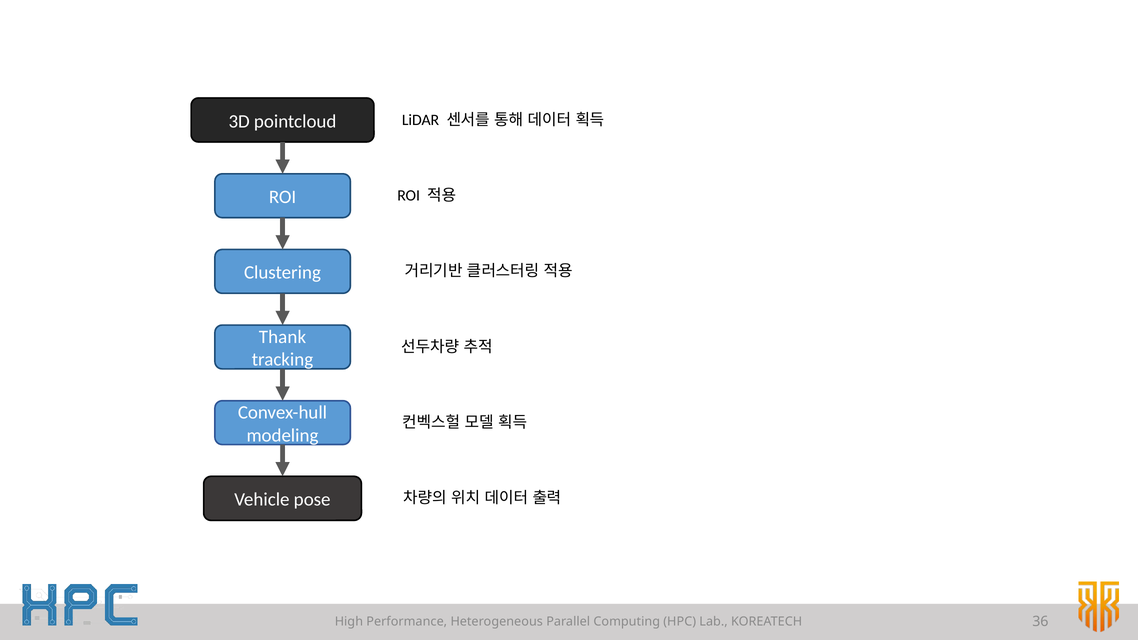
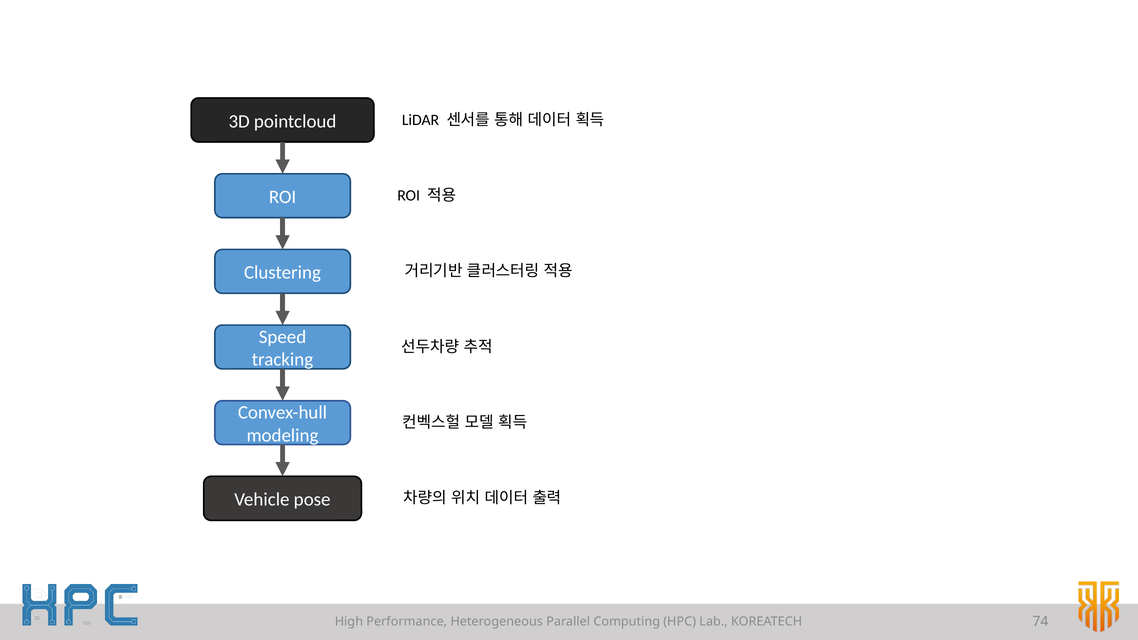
Thank: Thank -> Speed
36: 36 -> 74
